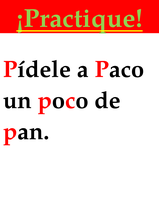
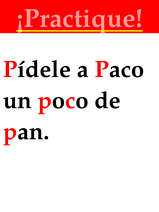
¡Practique colour: light green -> pink
